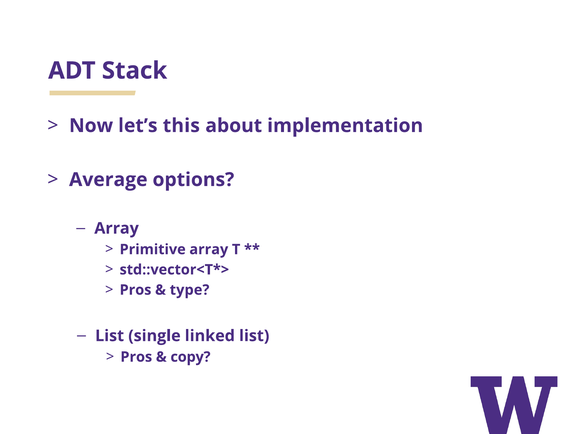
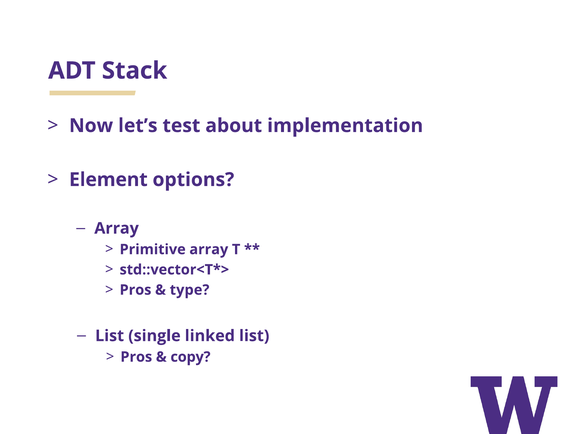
this: this -> test
Average: Average -> Element
